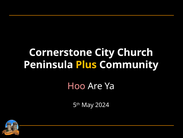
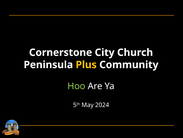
Hoo colour: pink -> light green
